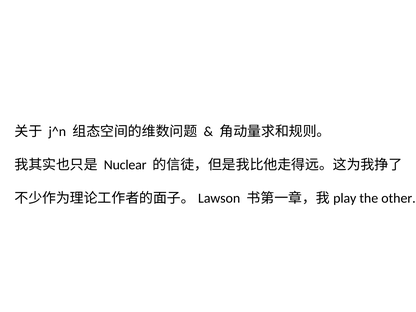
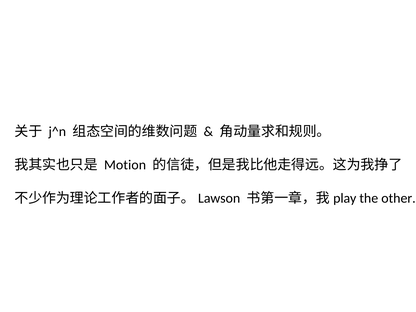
Nuclear: Nuclear -> Motion
